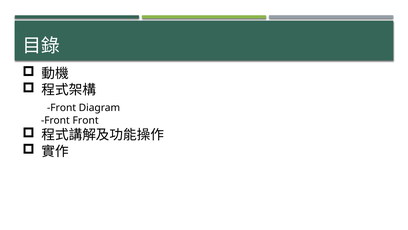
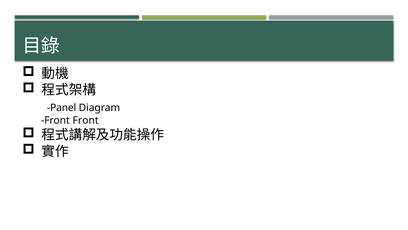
Front at (62, 107): Front -> Panel
